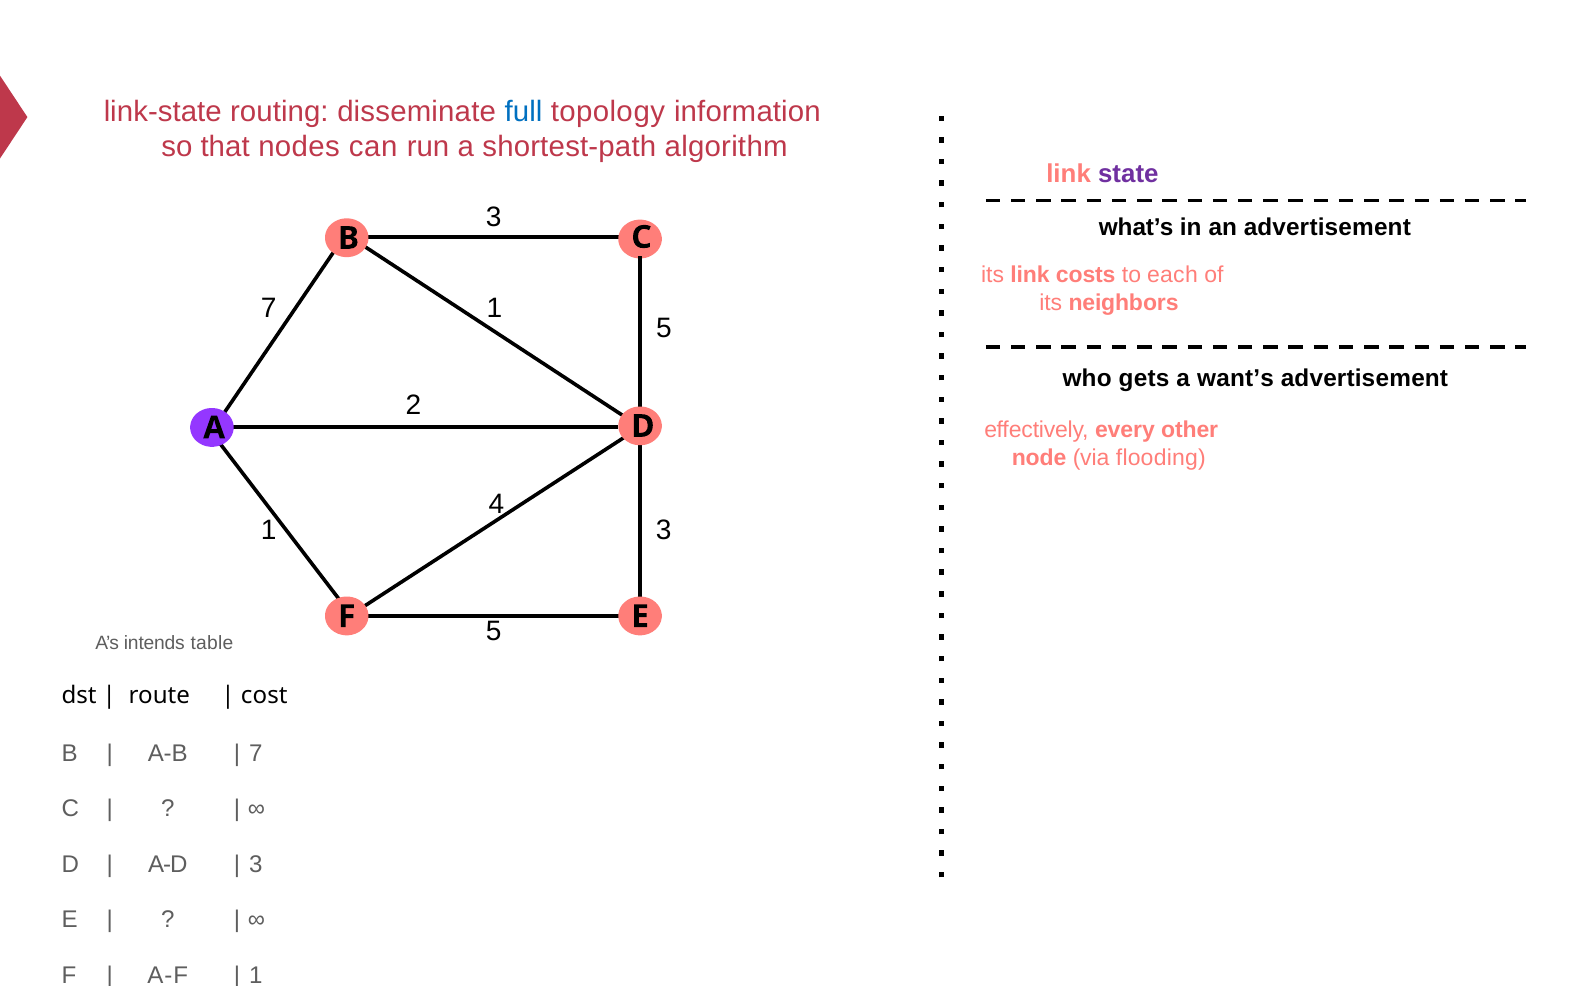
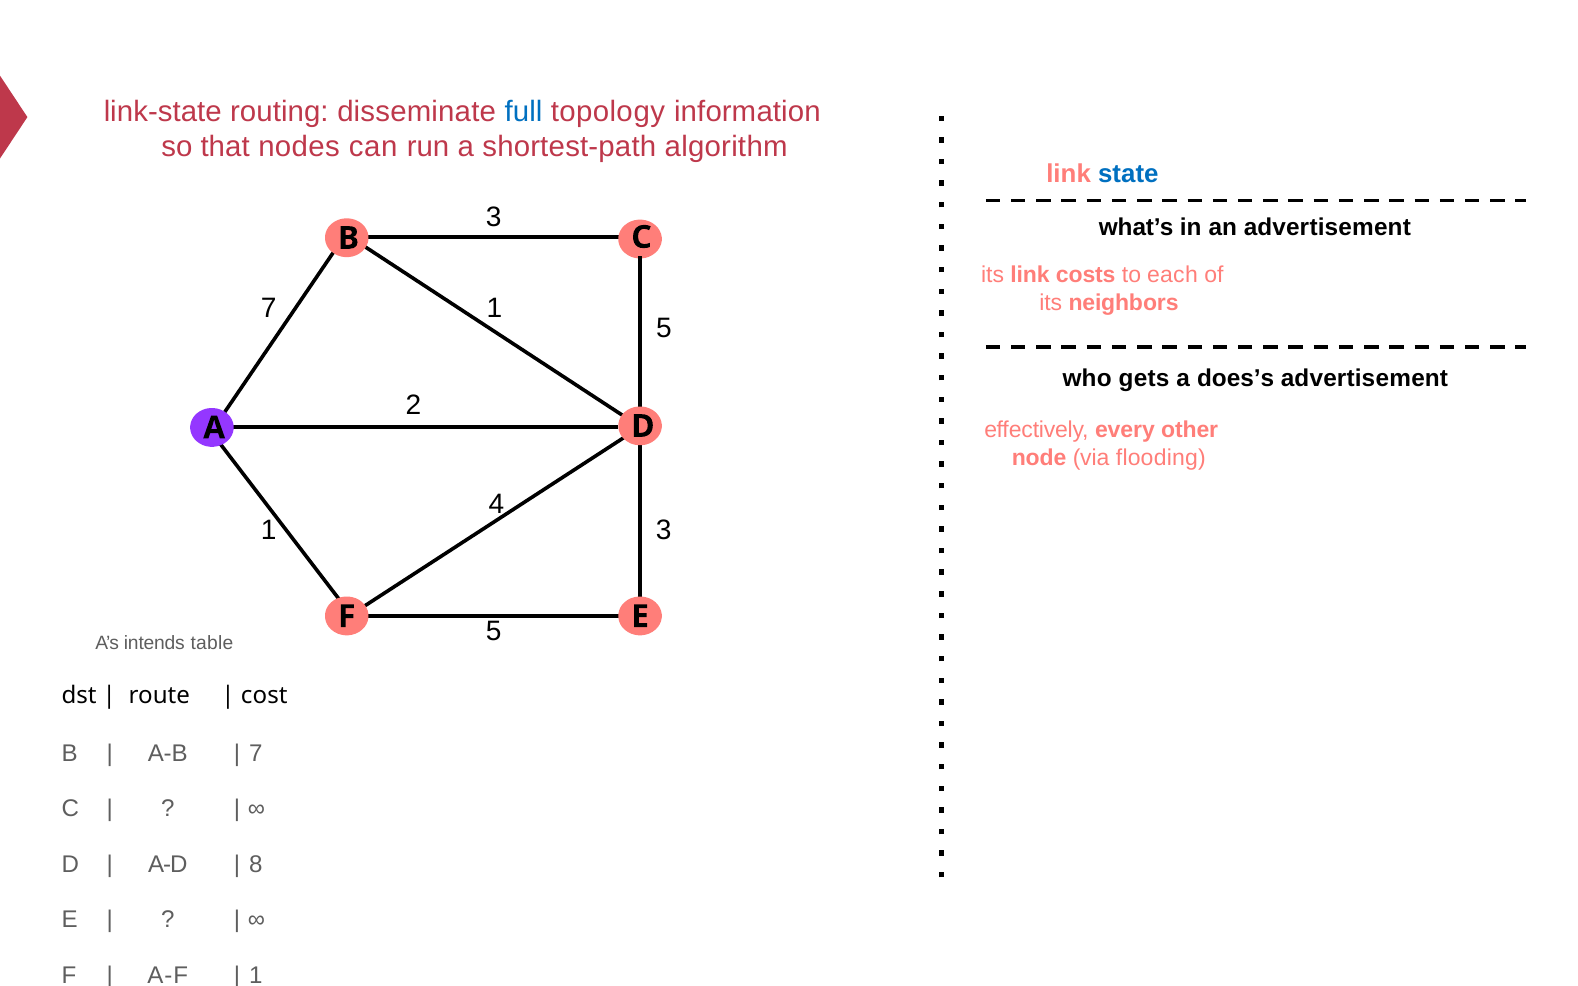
state colour: purple -> blue
want’s: want’s -> does’s
3 at (256, 865): 3 -> 8
